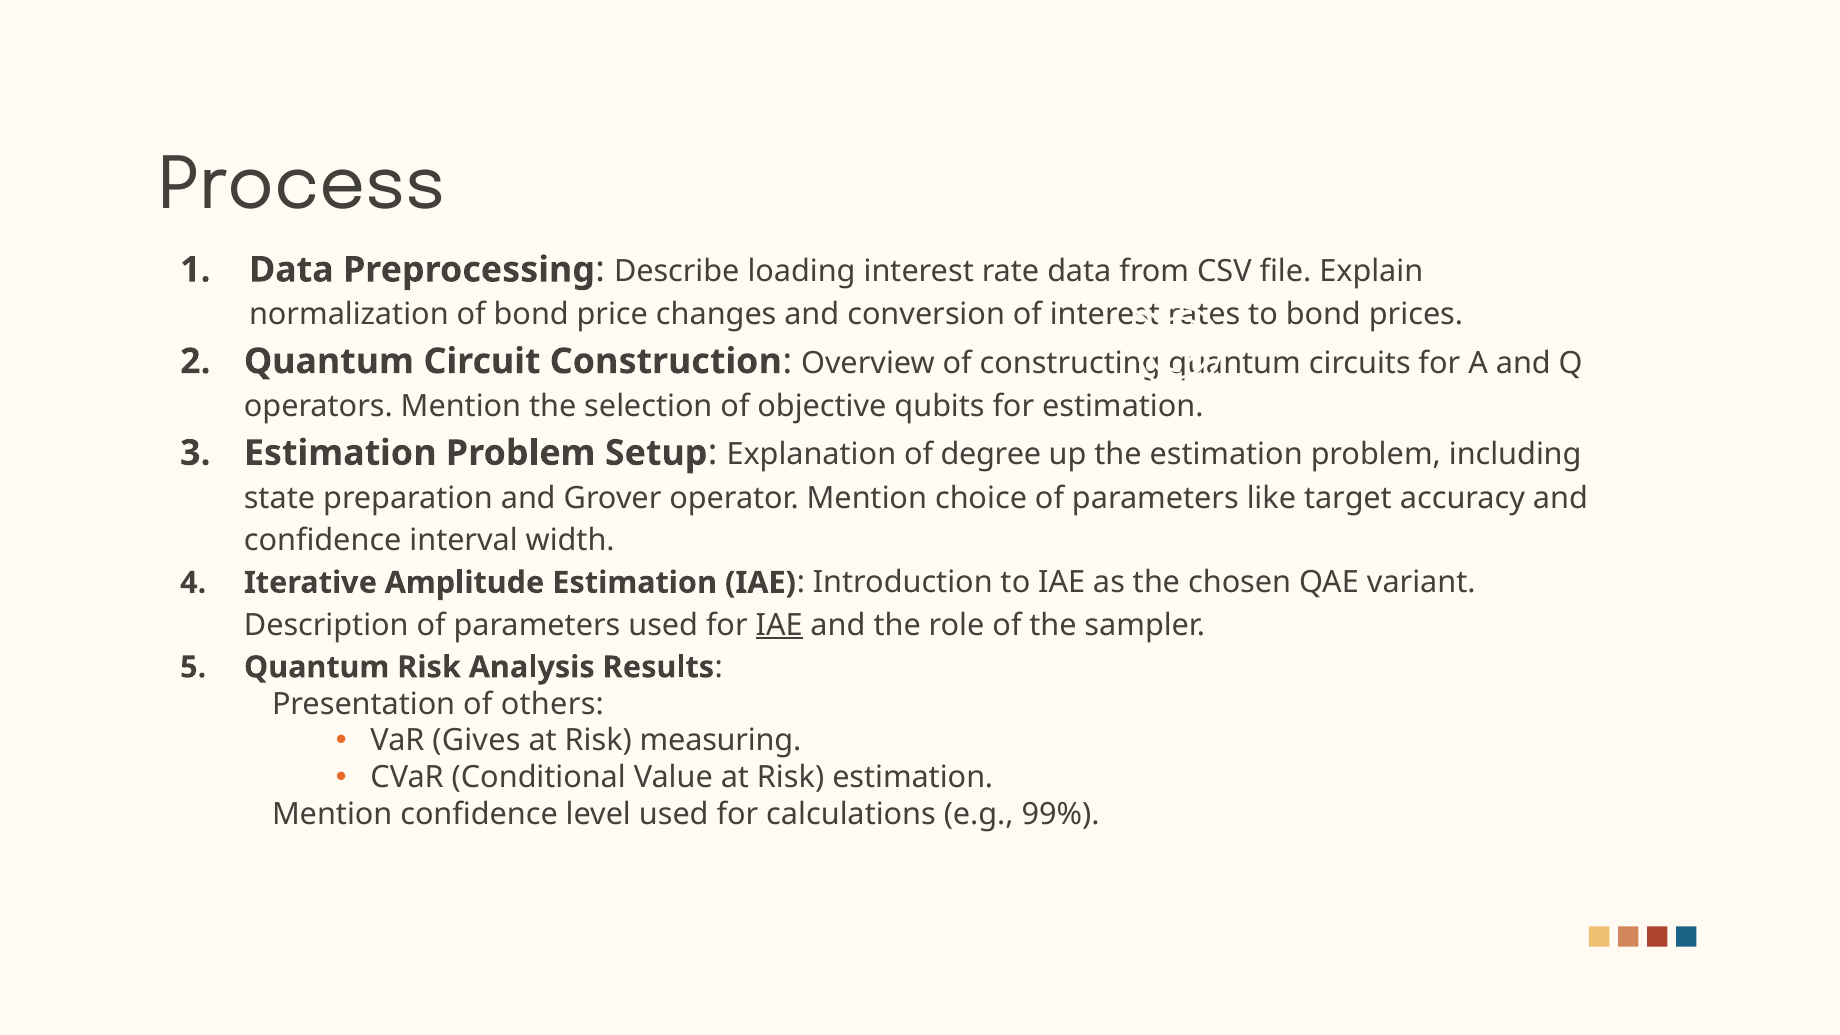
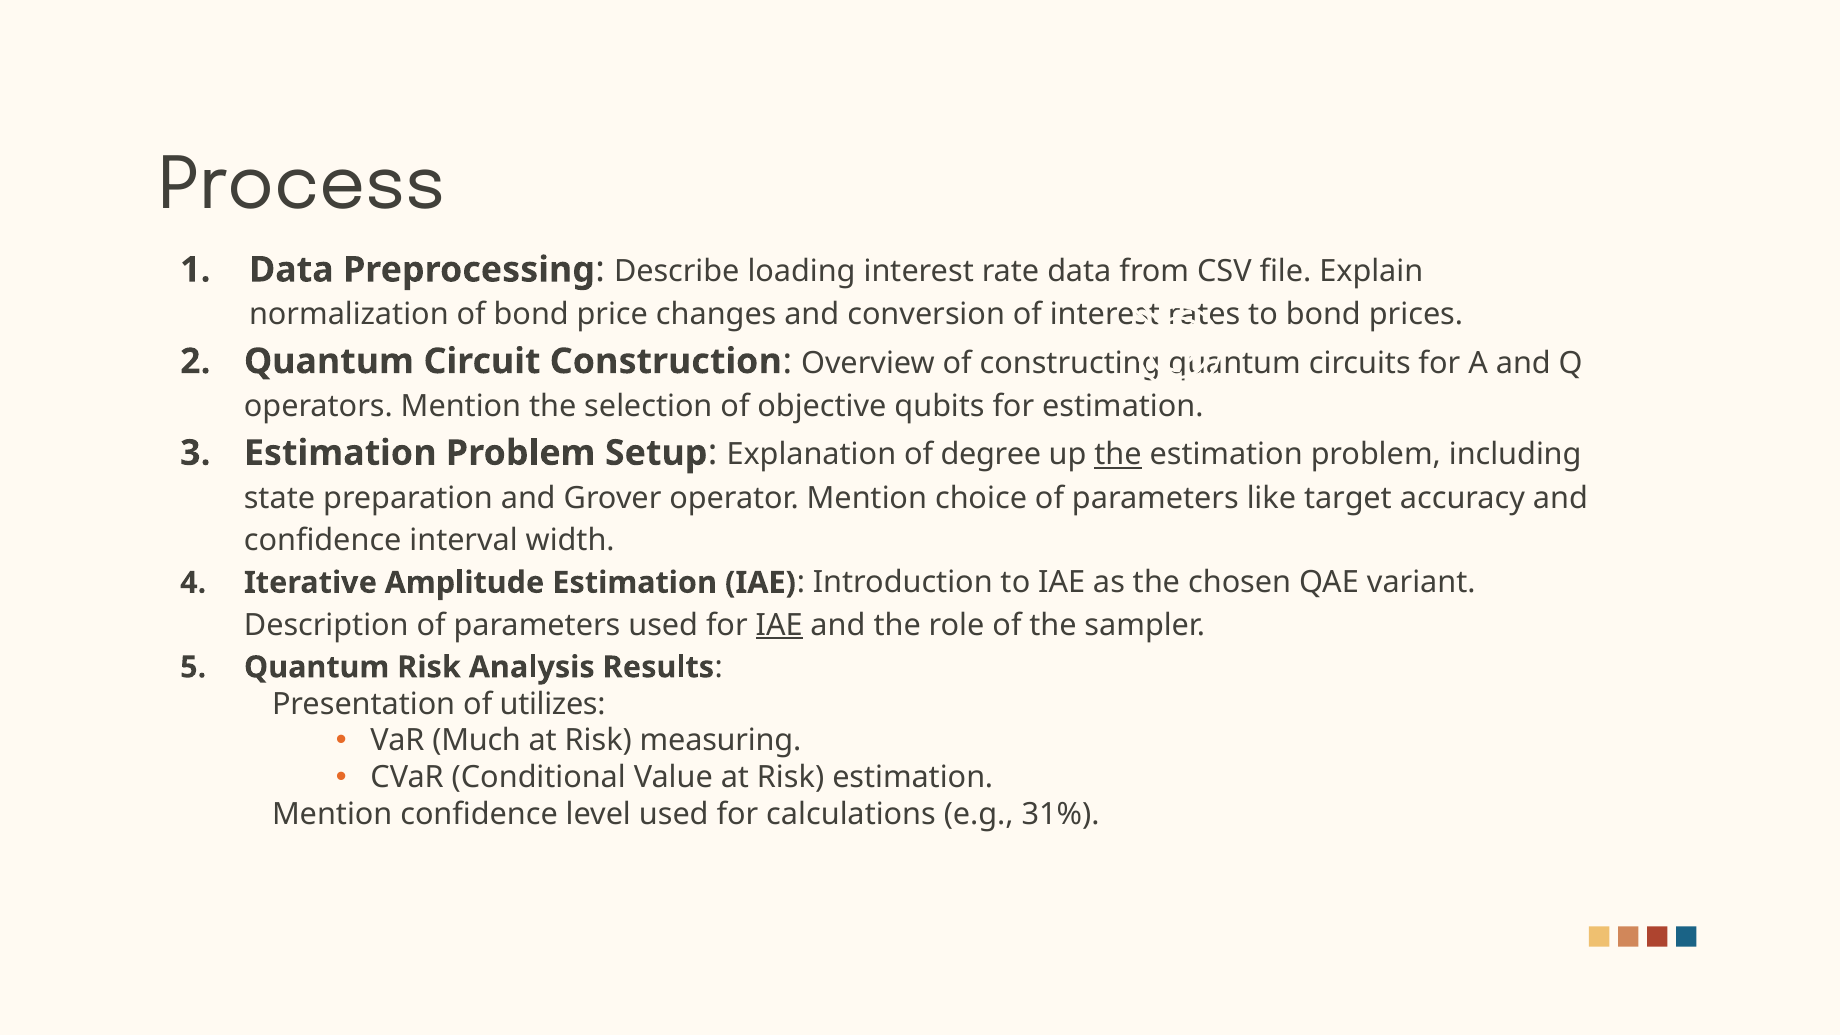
the at (1118, 455) underline: none -> present
others: others -> utilizes
Gives: Gives -> Much
99%: 99% -> 31%
